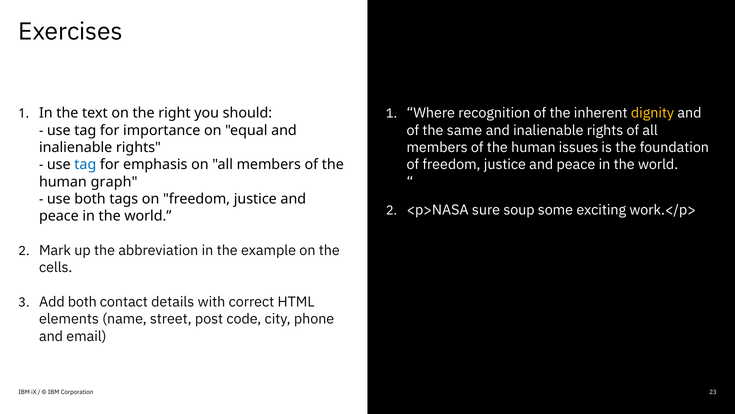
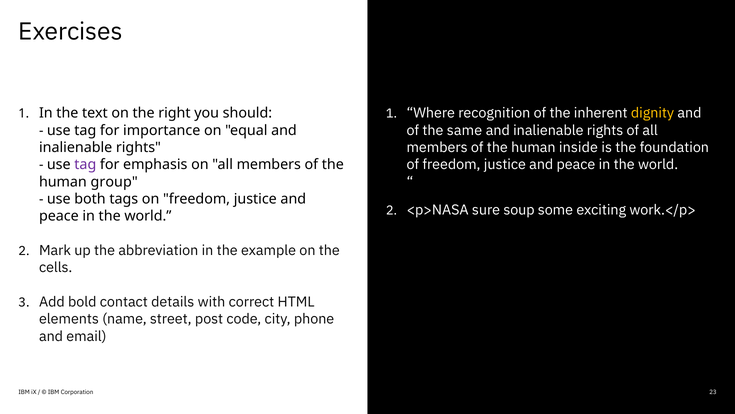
issues: issues -> inside
tag at (85, 165) colour: blue -> purple
graph: graph -> group
Add both: both -> bold
